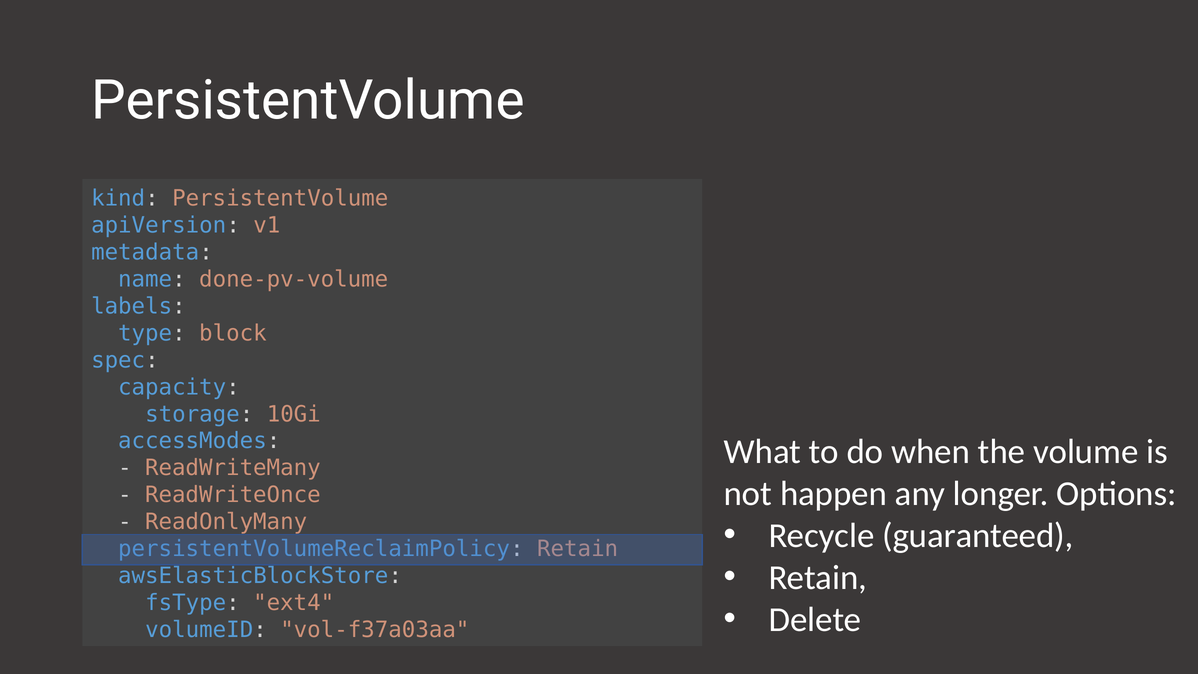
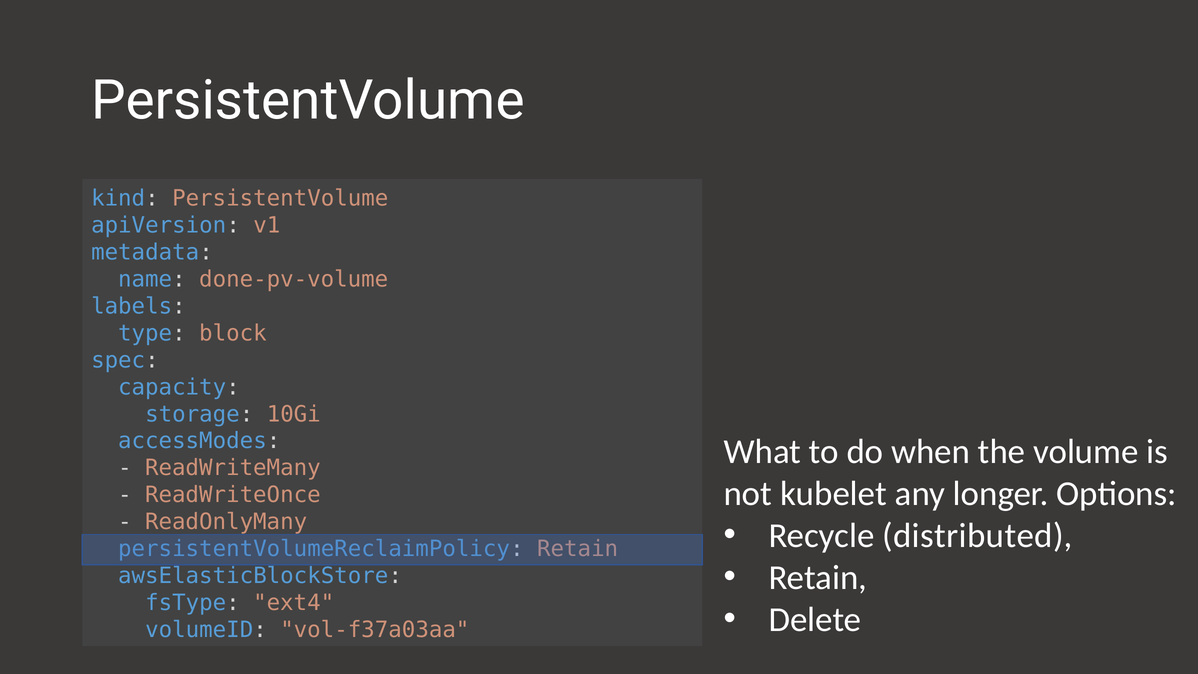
happen: happen -> kubelet
guaranteed: guaranteed -> distributed
